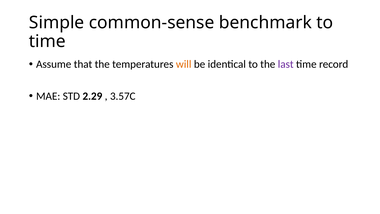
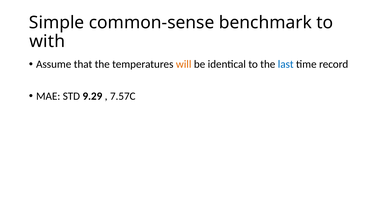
time at (47, 41): time -> with
last colour: purple -> blue
2.29: 2.29 -> 9.29
3.57C: 3.57C -> 7.57C
